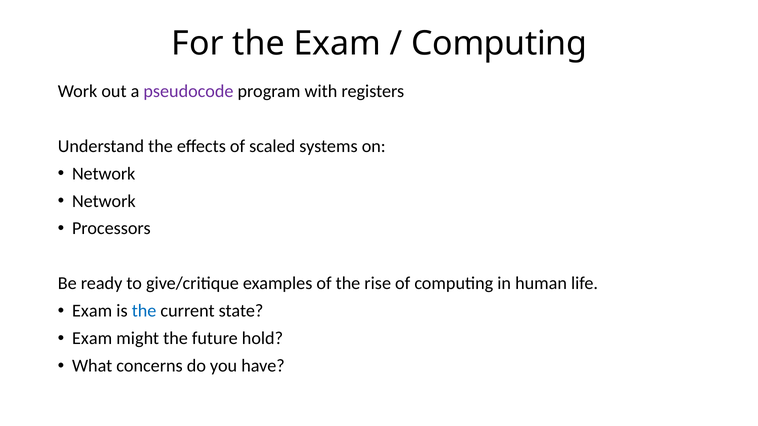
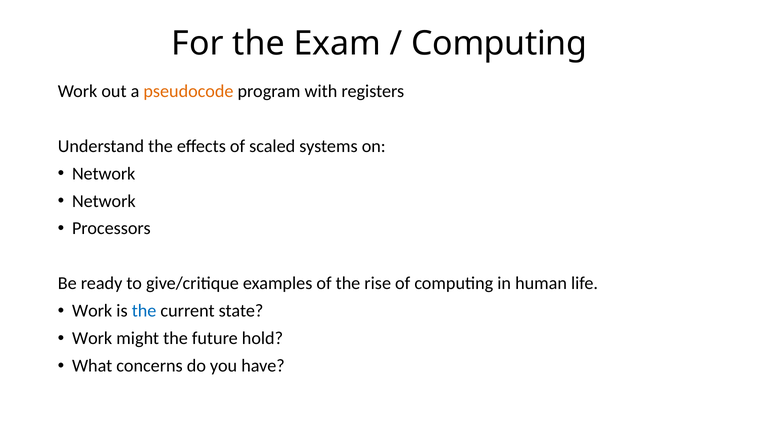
pseudocode colour: purple -> orange
Exam at (92, 311): Exam -> Work
Exam at (92, 339): Exam -> Work
